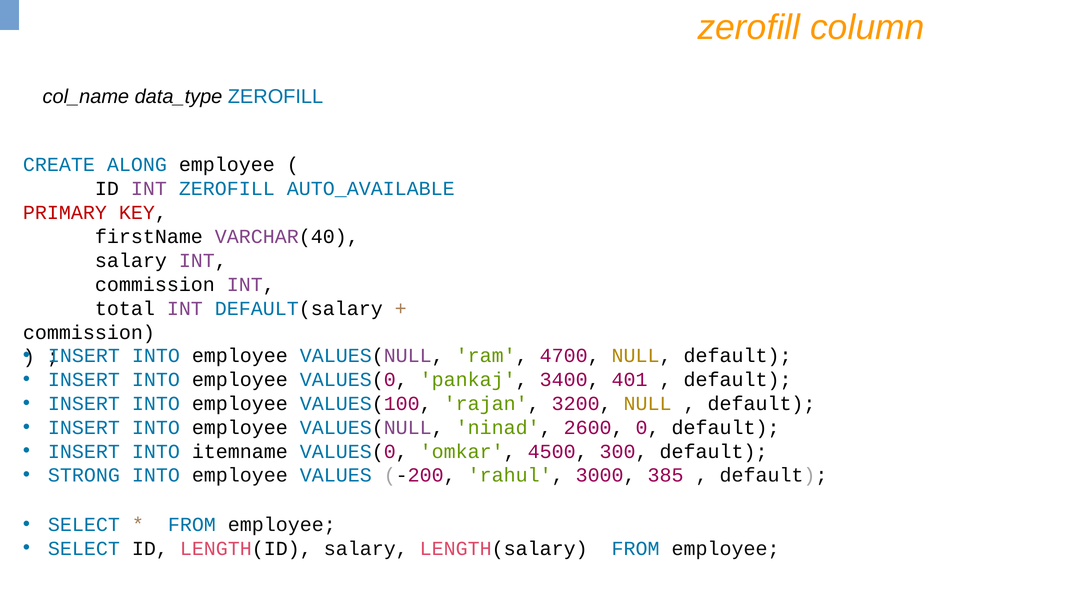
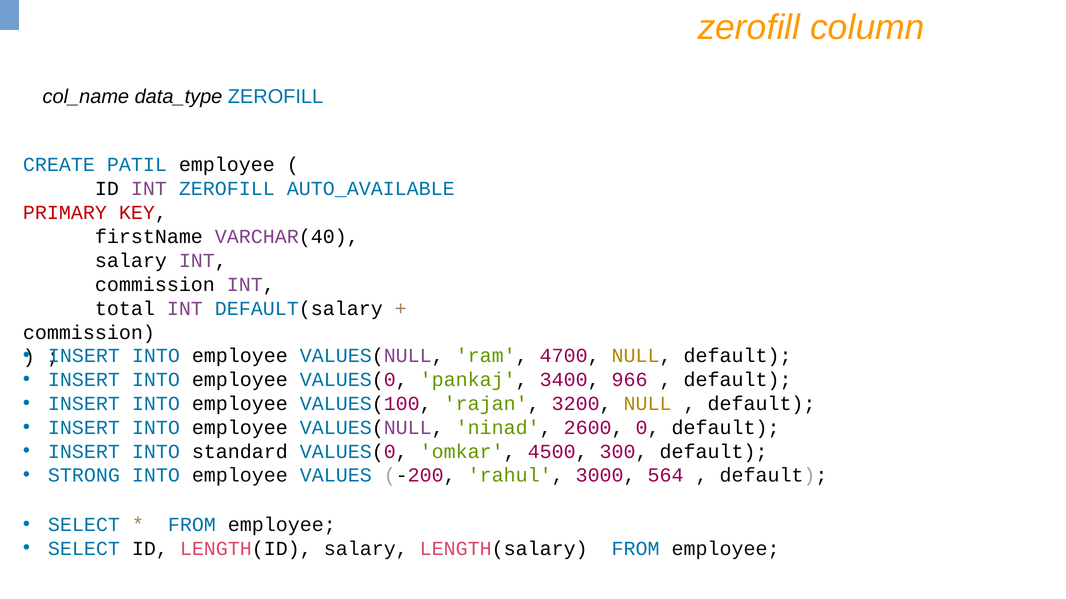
ALONG: ALONG -> PATIL
401: 401 -> 966
itemname: itemname -> standard
385: 385 -> 564
